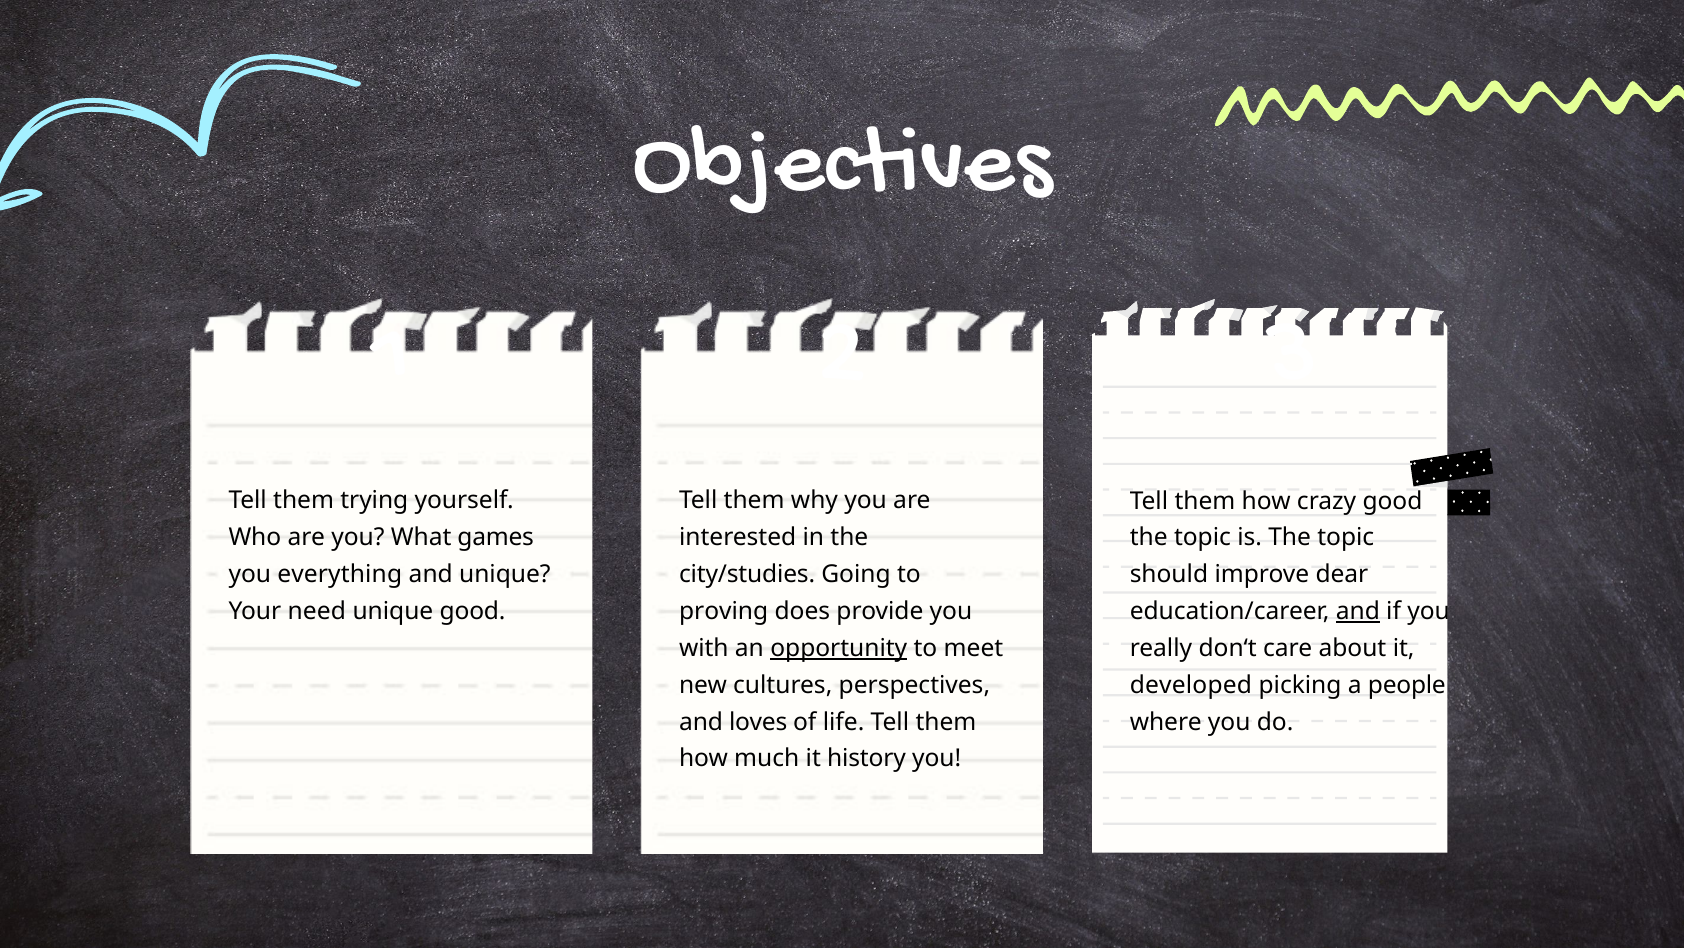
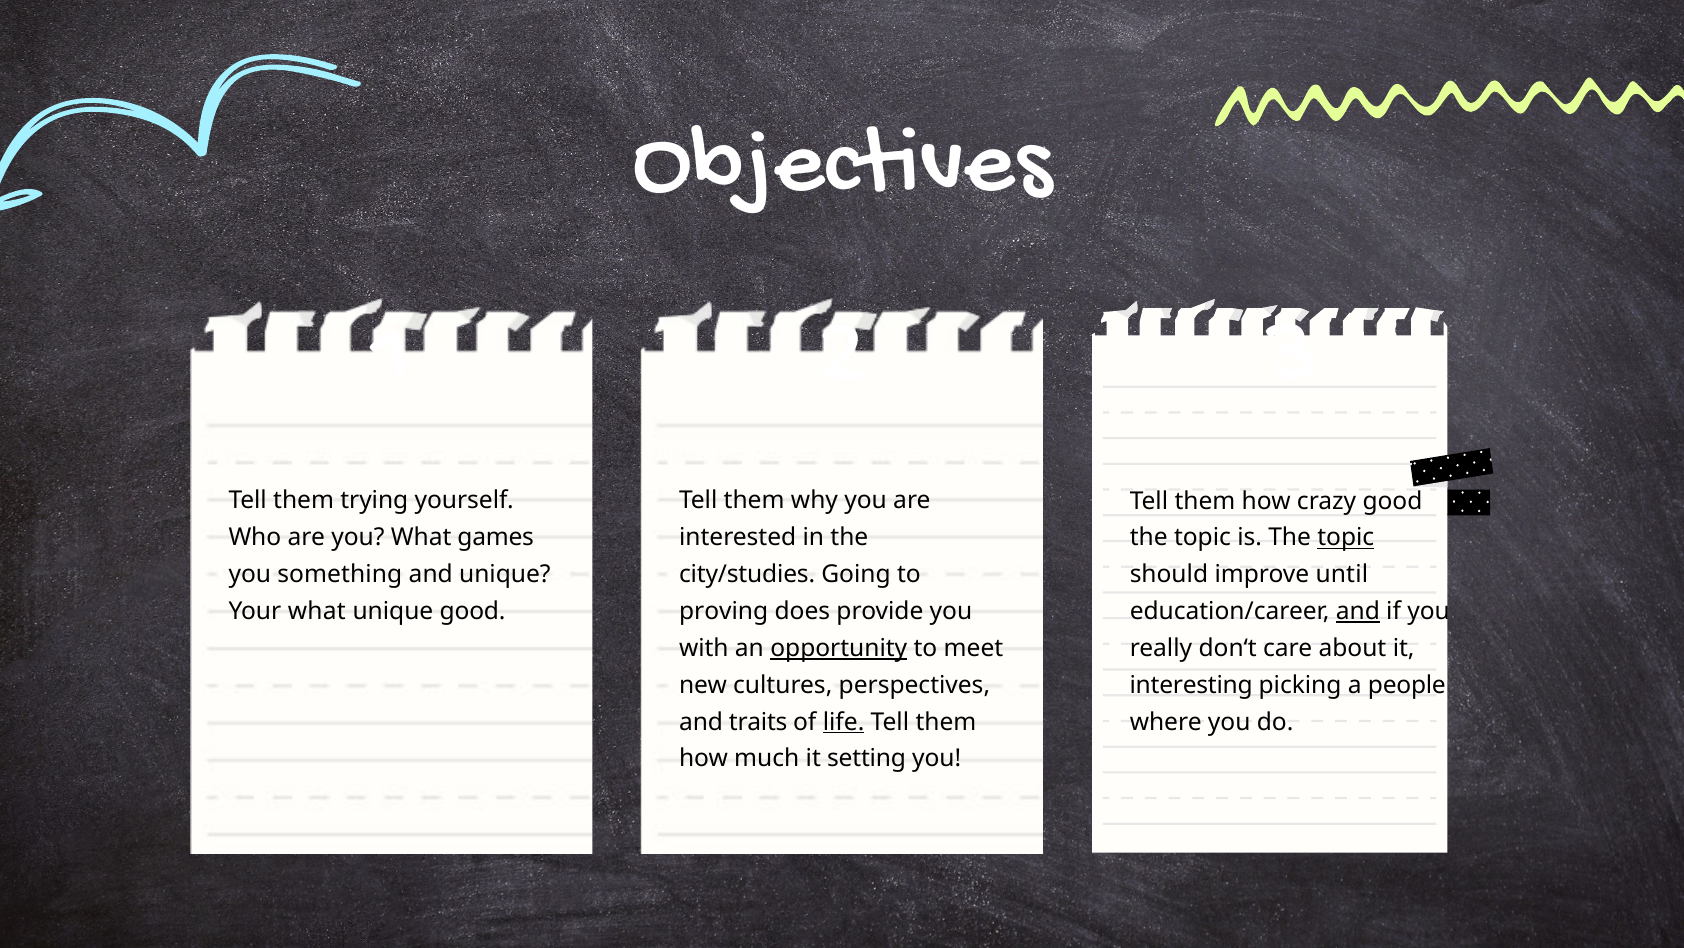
topic at (1346, 537) underline: none -> present
everything: everything -> something
dear: dear -> until
Your need: need -> what
developed: developed -> interesting
loves: loves -> traits
life underline: none -> present
history: history -> setting
